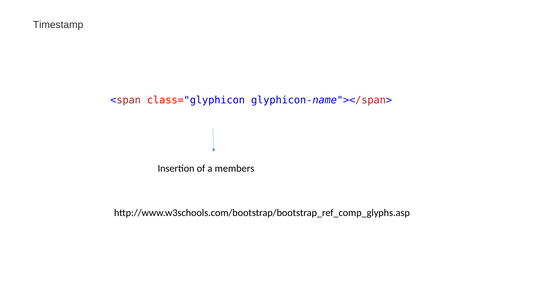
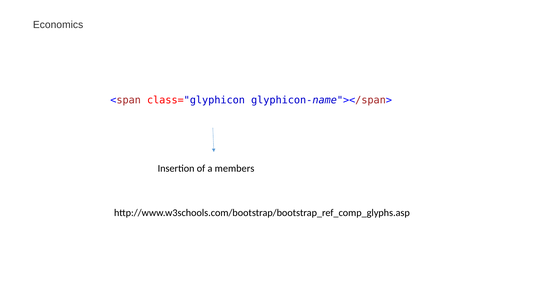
Timestamp: Timestamp -> Economics
